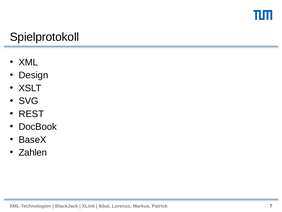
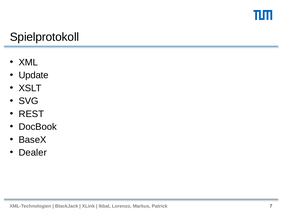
Design: Design -> Update
Zahlen: Zahlen -> Dealer
